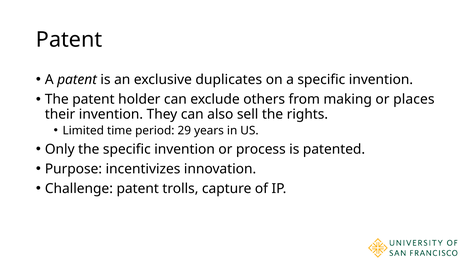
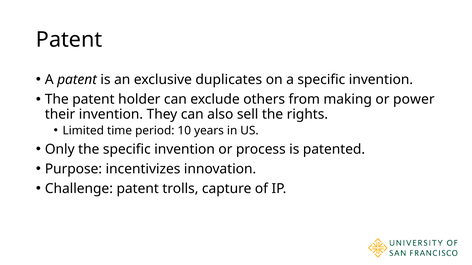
places: places -> power
29: 29 -> 10
